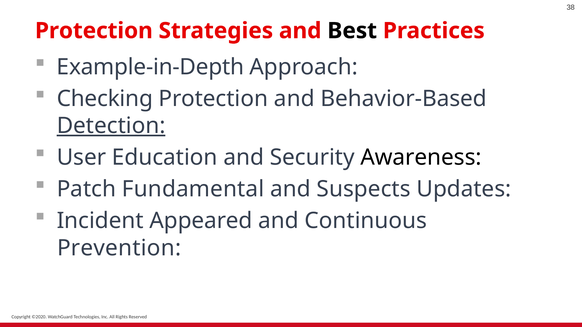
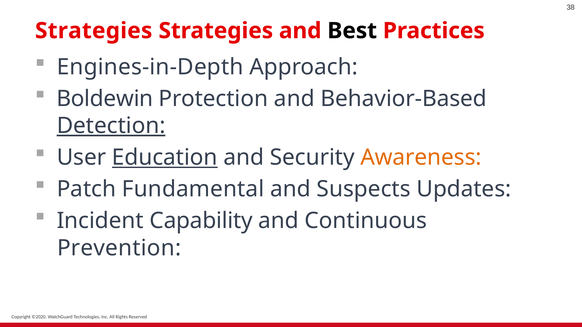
Protection at (94, 31): Protection -> Strategies
Example-in-Depth: Example-in-Depth -> Engines-in-Depth
Checking: Checking -> Boldewin
Education underline: none -> present
Awareness colour: black -> orange
Appeared: Appeared -> Capability
